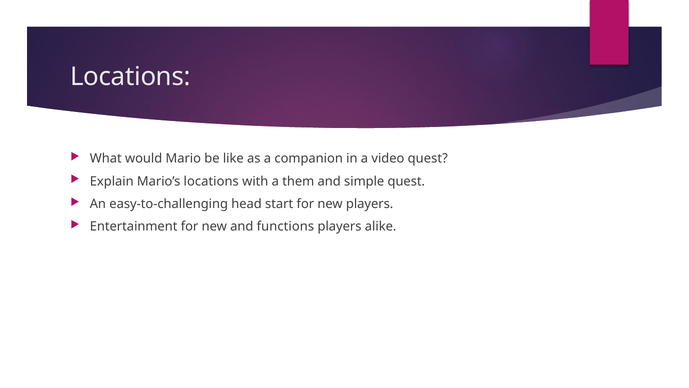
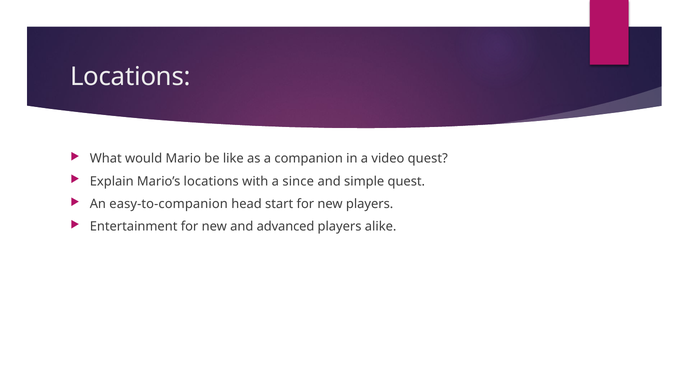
them: them -> since
easy-to-challenging: easy-to-challenging -> easy-to-companion
functions: functions -> advanced
